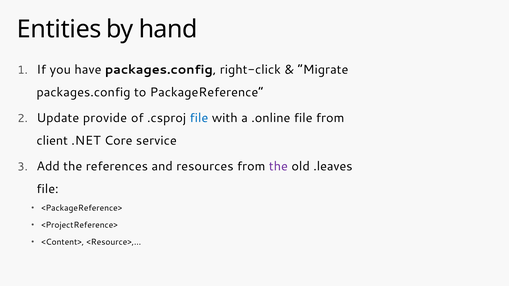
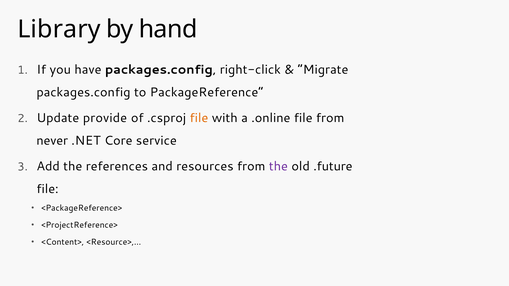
Entities: Entities -> Library
file at (199, 118) colour: blue -> orange
client: client -> never
.leaves: .leaves -> .future
